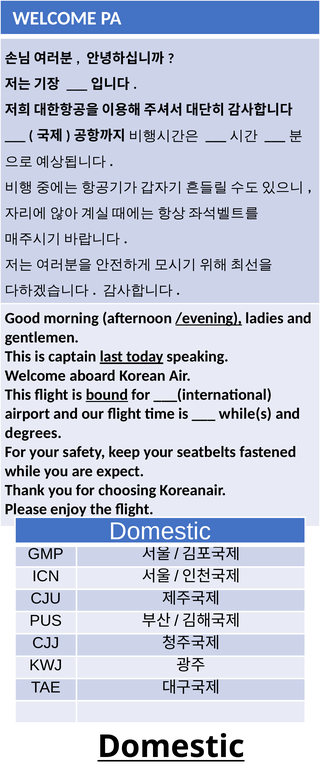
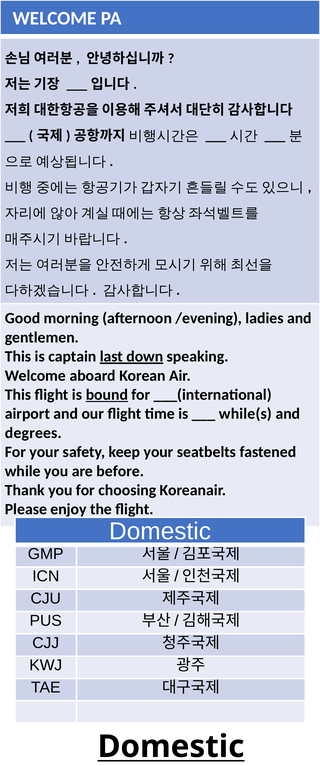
/evening underline: present -> none
today: today -> down
expect: expect -> before
